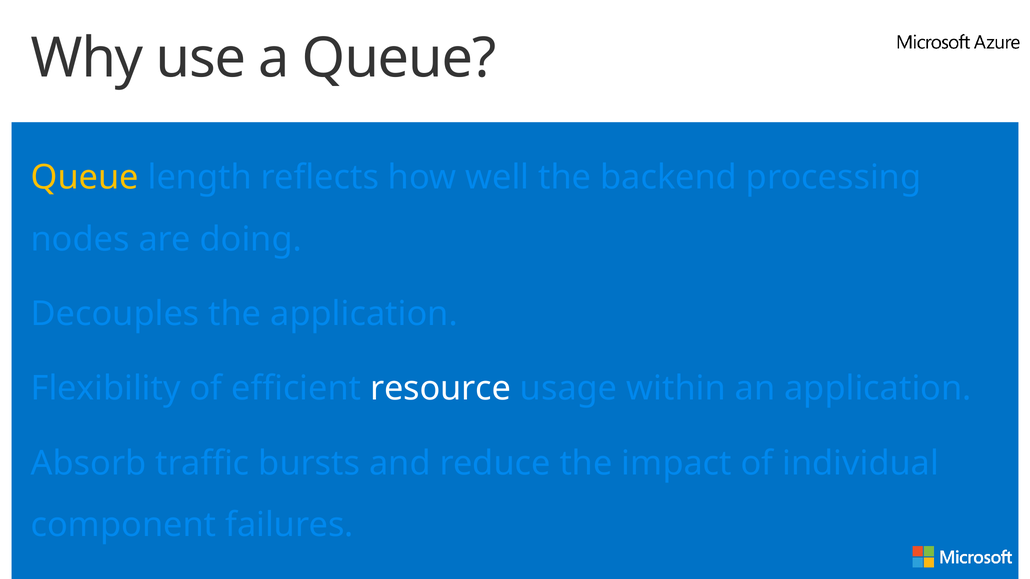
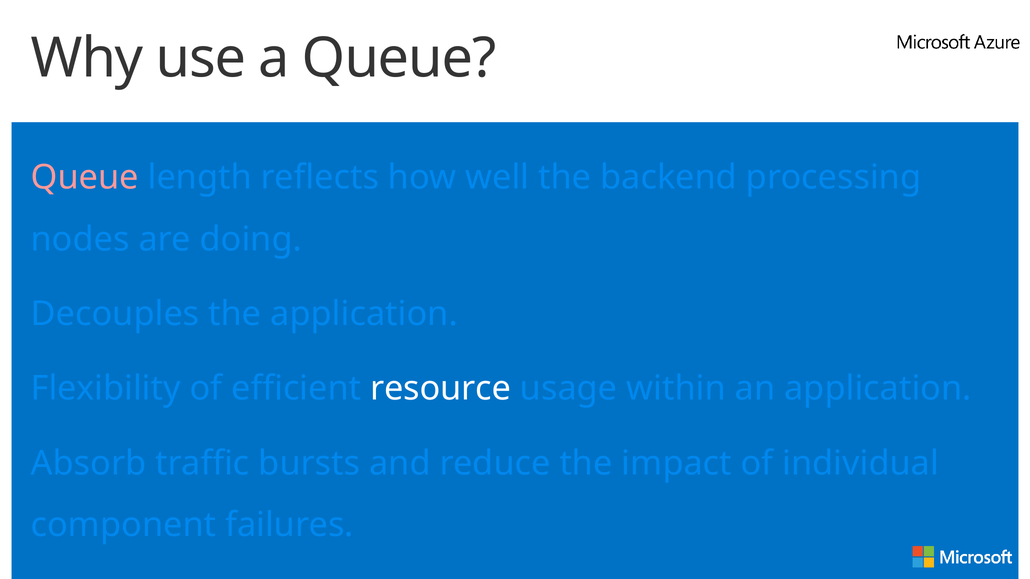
Queue at (85, 178) colour: yellow -> pink
